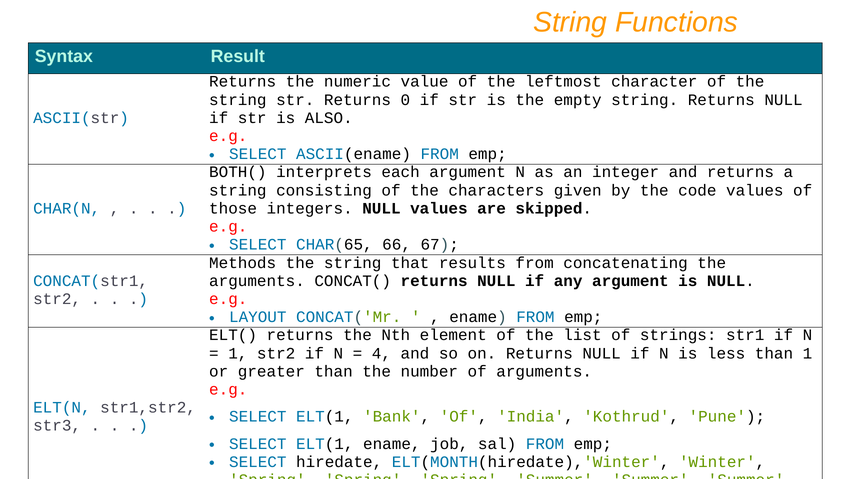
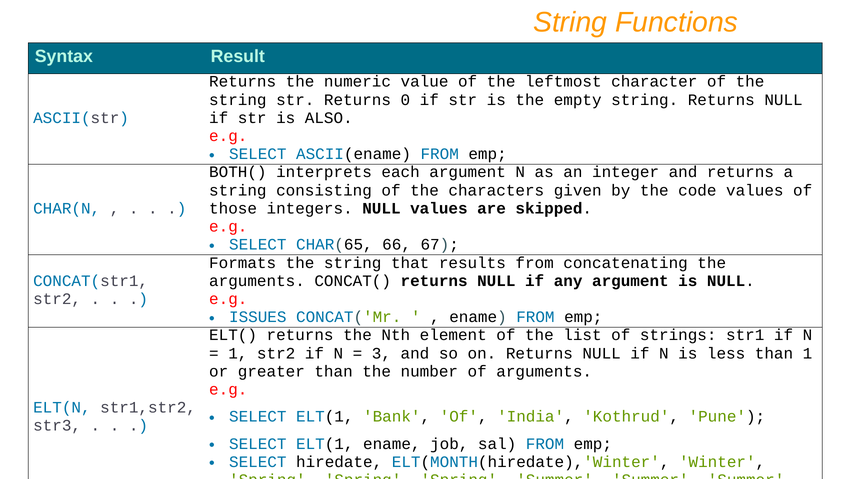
Methods: Methods -> Formats
LAYOUT: LAYOUT -> ISSUES
4: 4 -> 3
